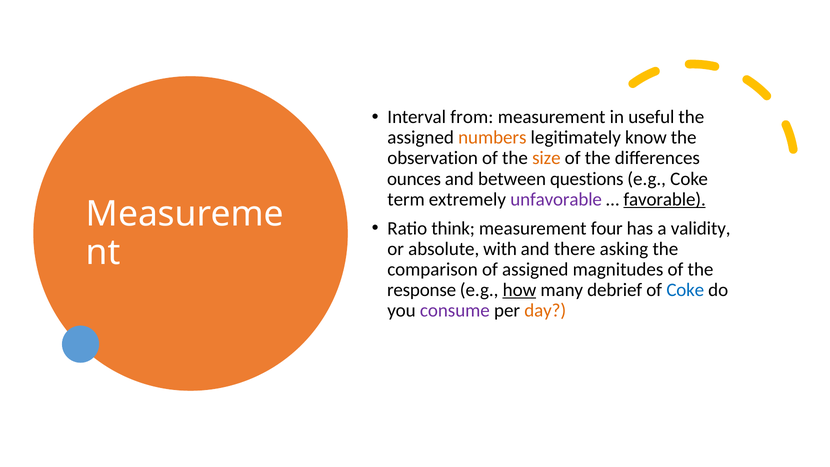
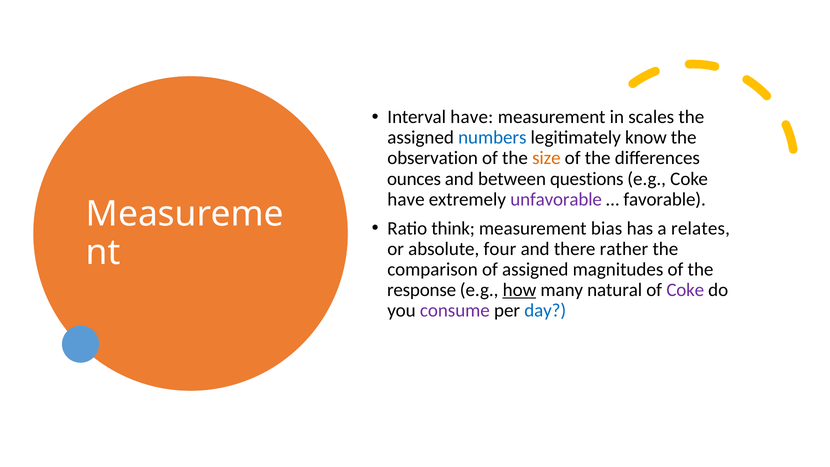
Interval from: from -> have
useful: useful -> scales
numbers colour: orange -> blue
term at (406, 199): term -> have
favorable underline: present -> none
four: four -> bias
validity: validity -> relates
with: with -> four
asking: asking -> rather
debrief: debrief -> natural
Coke at (685, 290) colour: blue -> purple
day colour: orange -> blue
